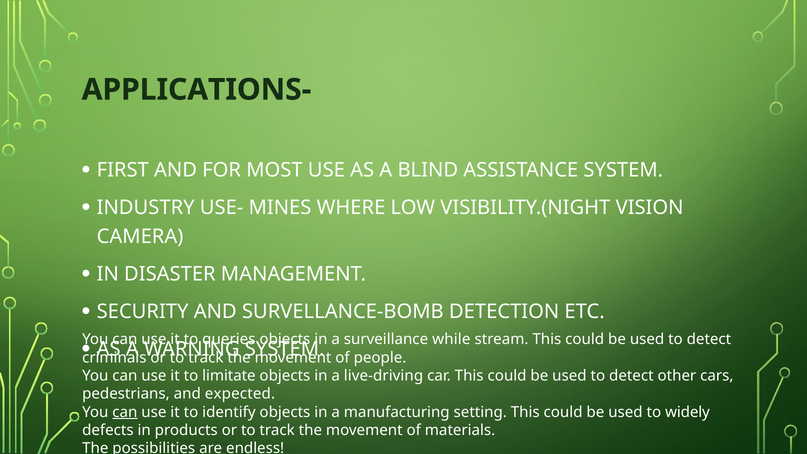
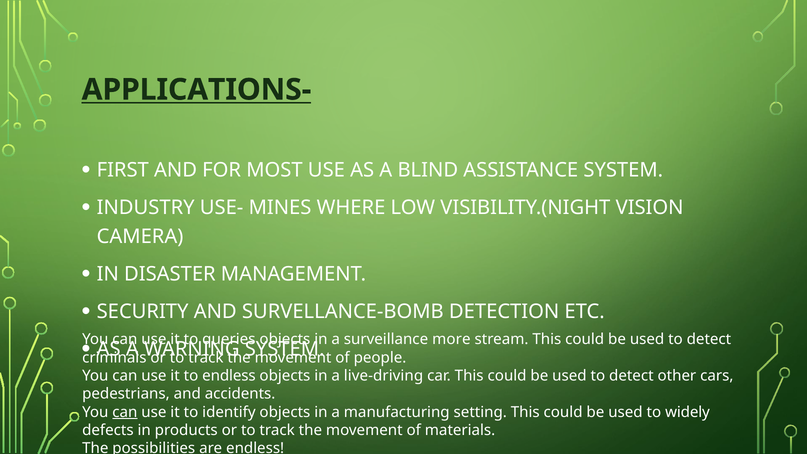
APPLICATIONS- underline: none -> present
while: while -> more
to limitate: limitate -> endless
expected: expected -> accidents
